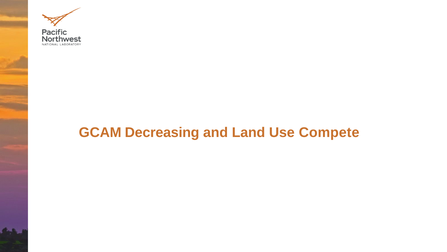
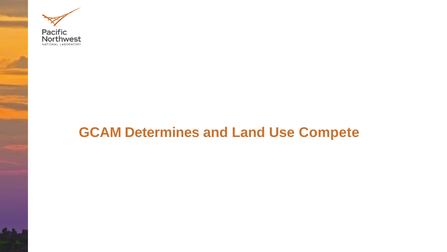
Decreasing: Decreasing -> Determines
